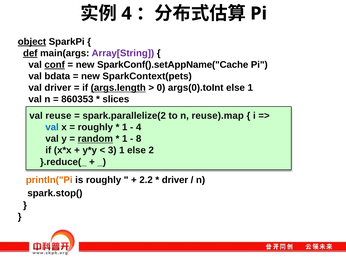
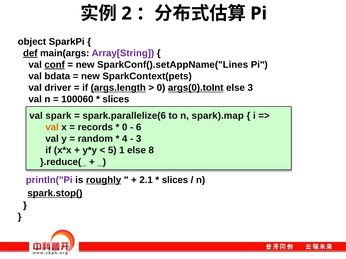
4 at (127, 14): 4 -> 2
object underline: present -> none
SparkConf().setAppName("Cache: SparkConf().setAppName("Cache -> SparkConf().setAppName("Lines
args(0).toInt underline: none -> present
else 1: 1 -> 3
860353: 860353 -> 100060
reuse: reuse -> spark
spark.parallelize(2: spark.parallelize(2 -> spark.parallelize(6
reuse).map: reuse).map -> spark).map
val at (52, 128) colour: blue -> orange
roughly at (95, 128): roughly -> records
1 at (125, 128): 1 -> 0
4 at (139, 128): 4 -> 6
random underline: present -> none
1 at (125, 139): 1 -> 4
8 at (139, 139): 8 -> 3
3: 3 -> 5
2: 2 -> 8
println("Pi colour: orange -> purple
roughly at (104, 180) underline: none -> present
2.2: 2.2 -> 2.1
driver at (175, 180): driver -> slices
spark.stop( underline: none -> present
